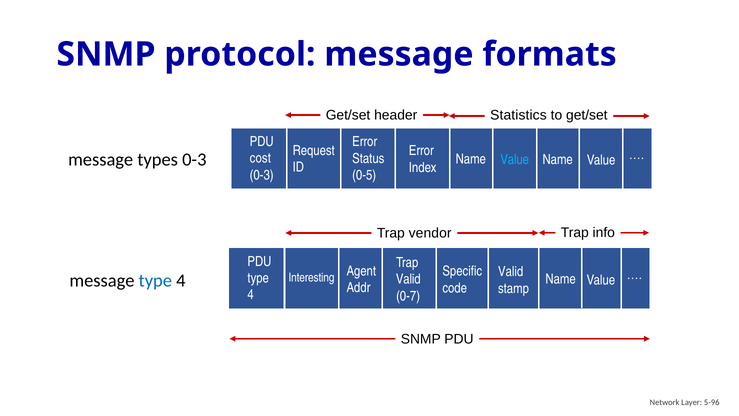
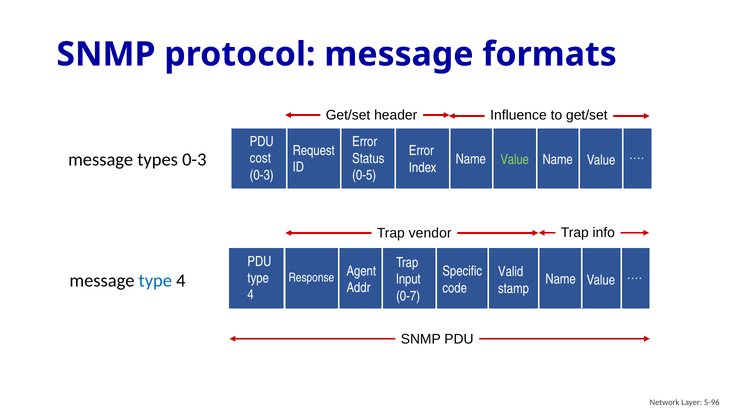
Statistics: Statistics -> Influence
Value at (515, 159) colour: light blue -> light green
Interesting: Interesting -> Response
Valid at (408, 279): Valid -> Input
